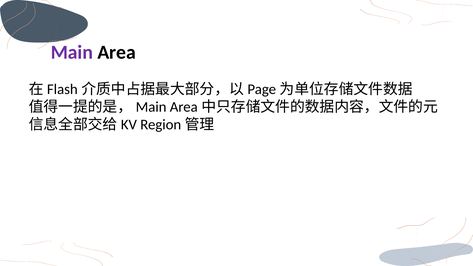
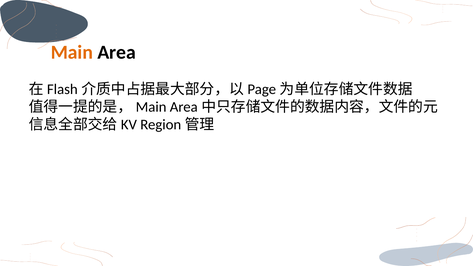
Main colour: purple -> orange
